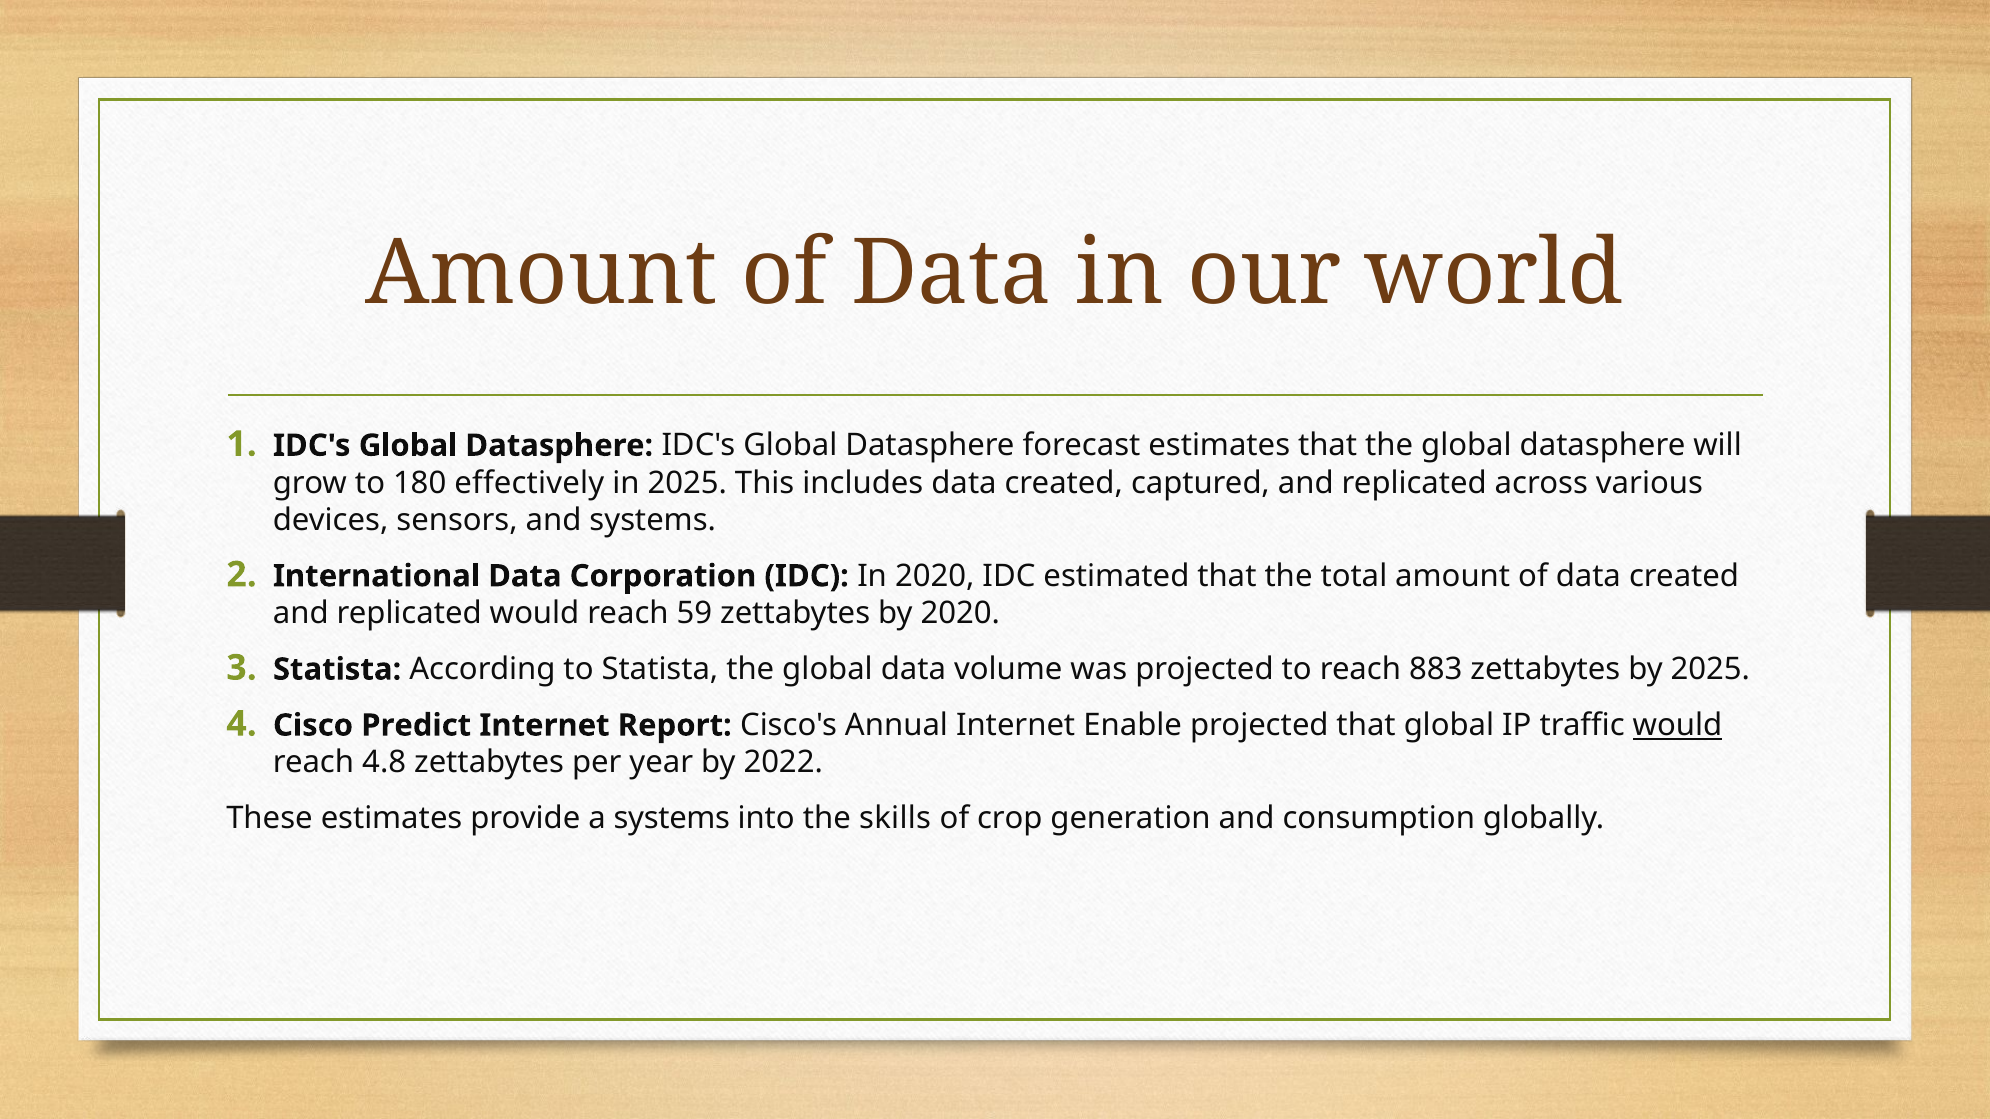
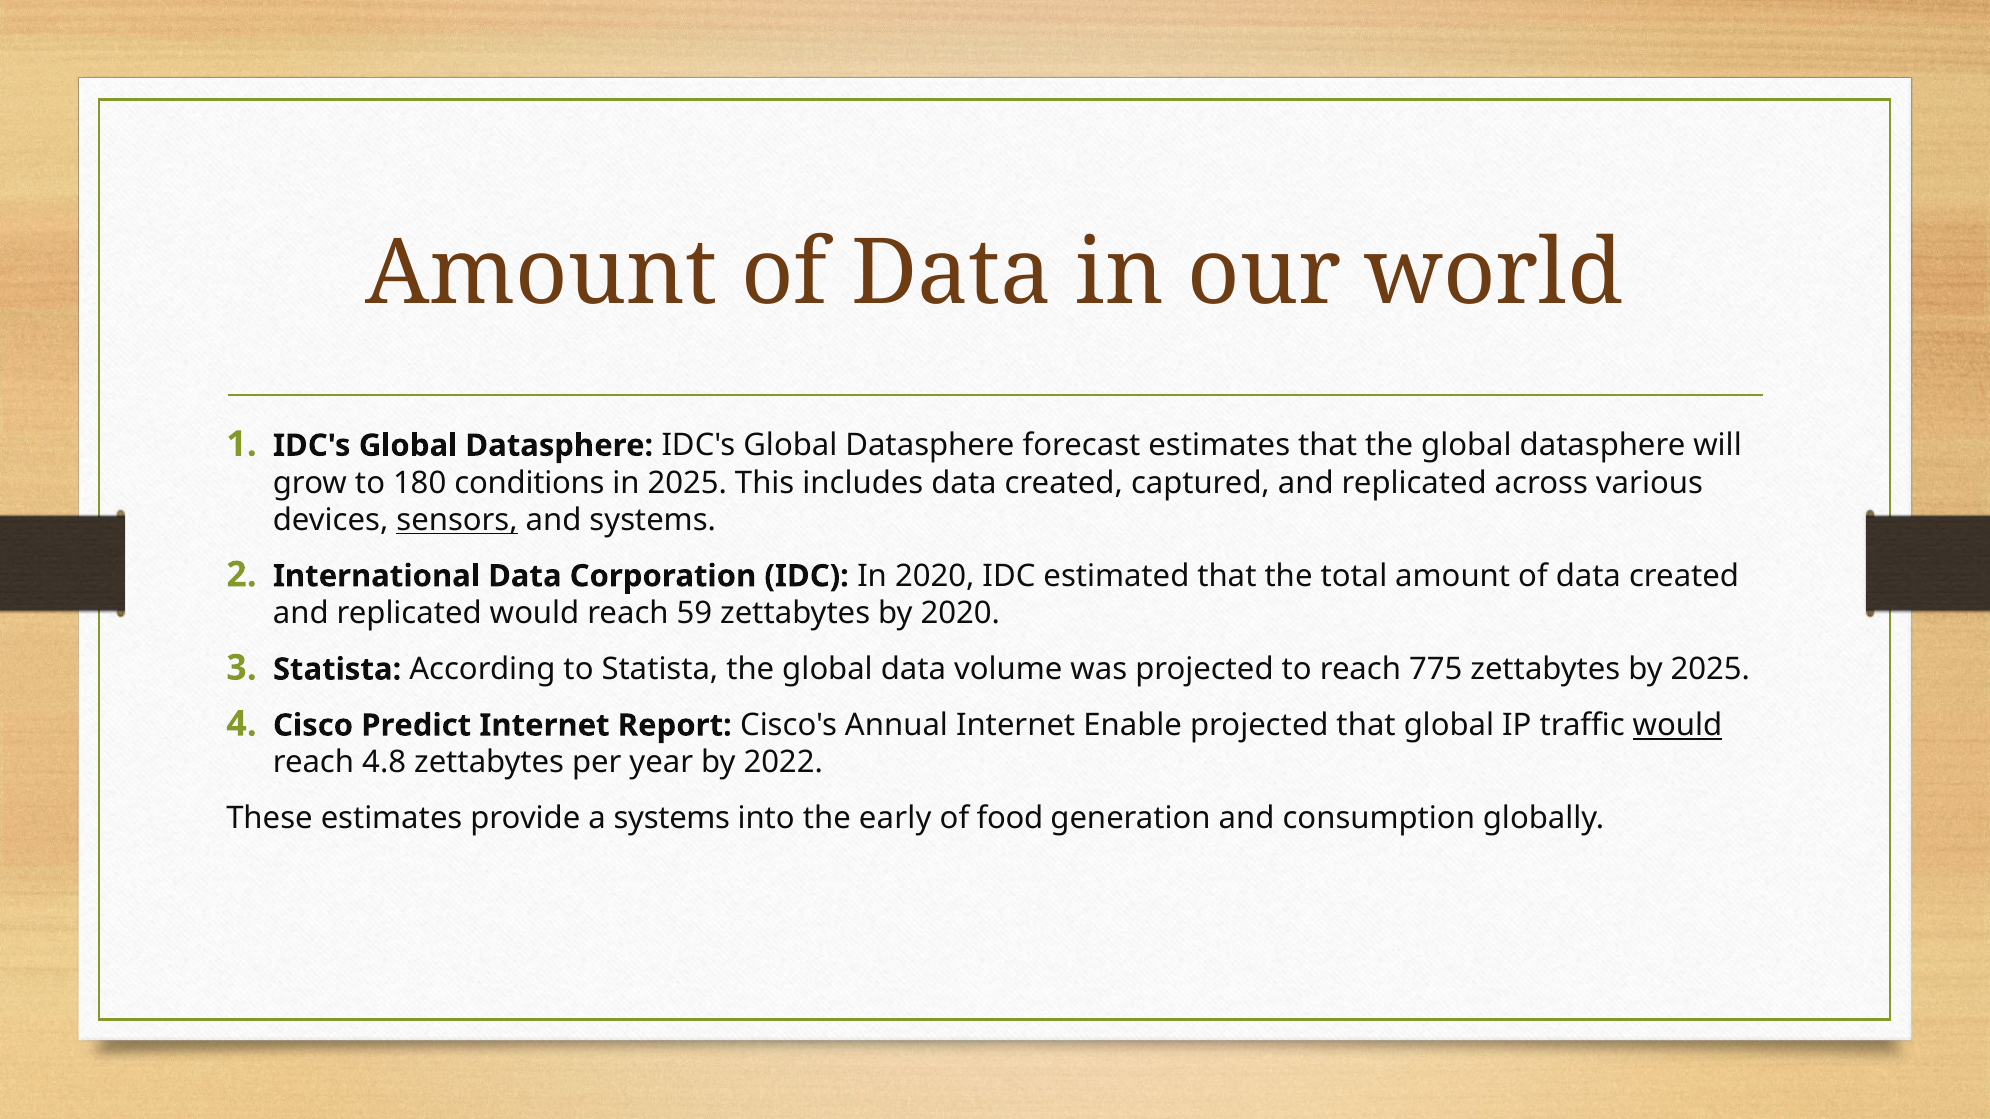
effectively: effectively -> conditions
sensors underline: none -> present
883: 883 -> 775
skills: skills -> early
crop: crop -> food
